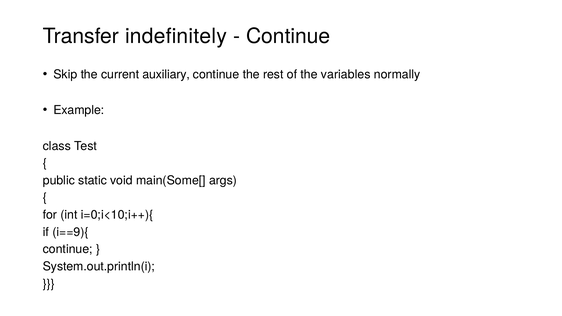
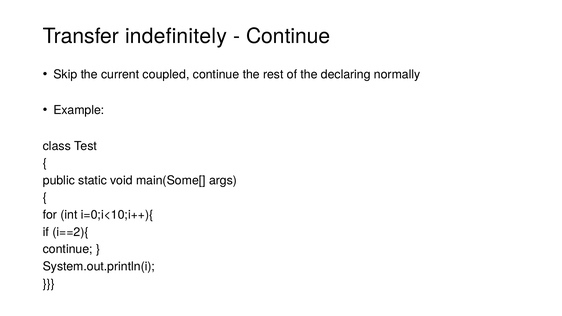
auxiliary: auxiliary -> coupled
variables: variables -> declaring
i==9){: i==9){ -> i==2){
